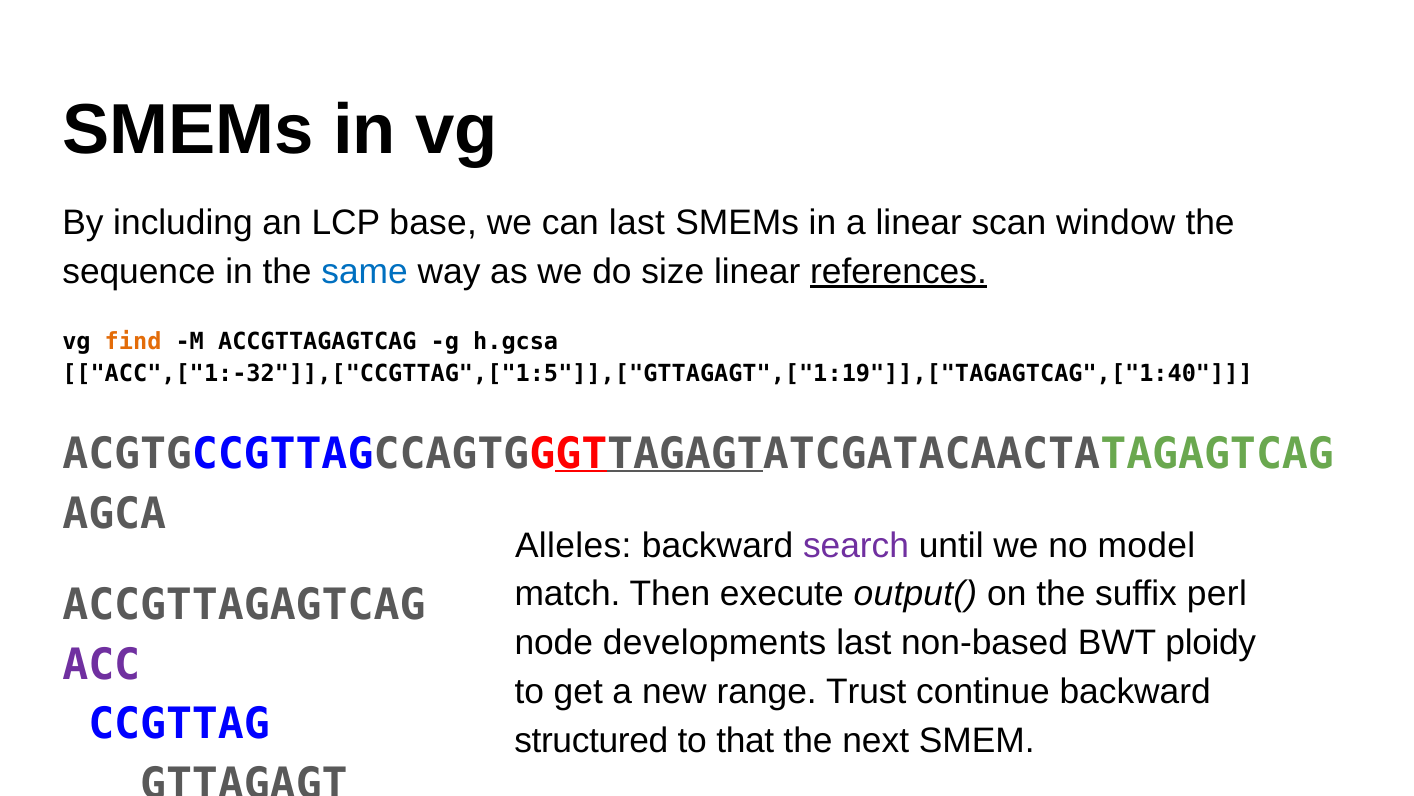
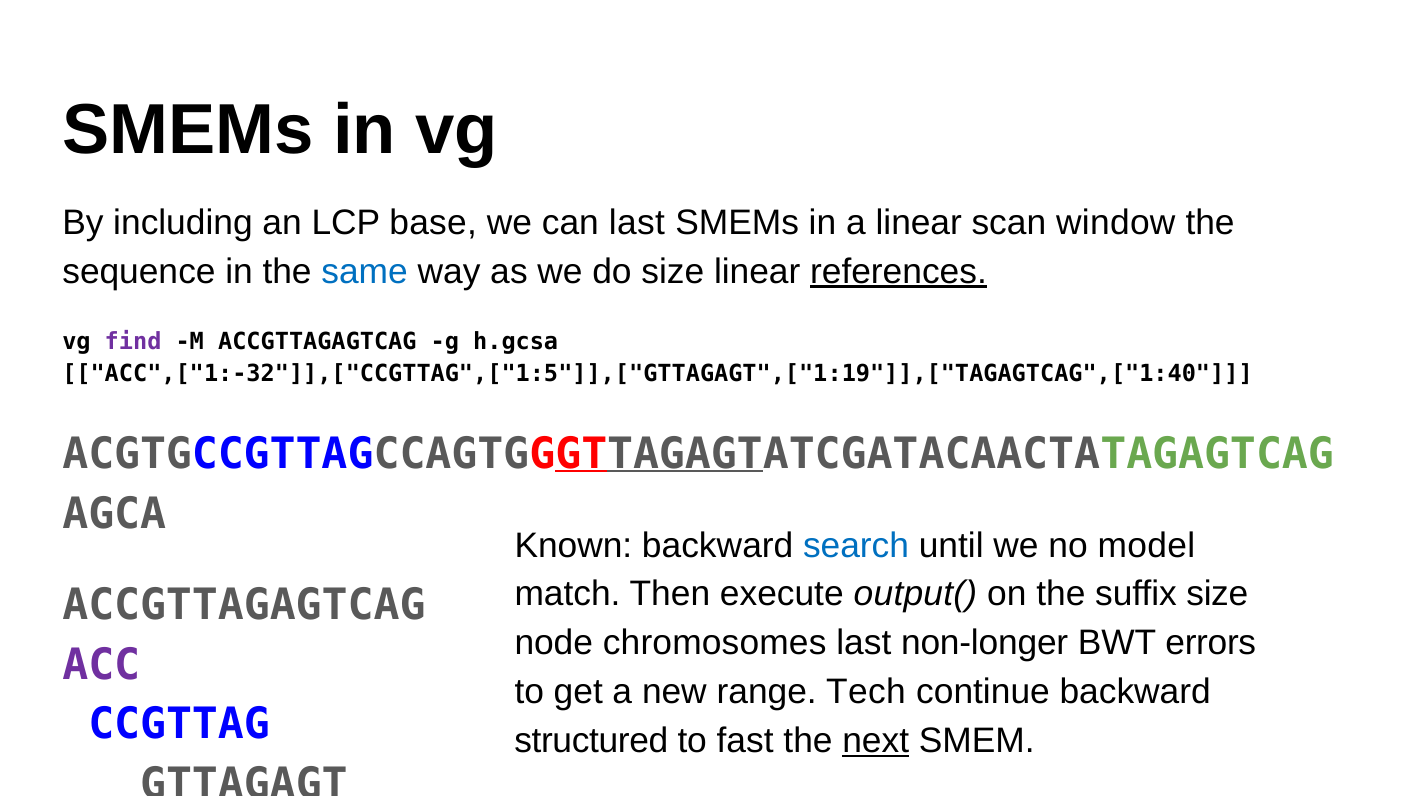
find colour: orange -> purple
Alleles: Alleles -> Known
search colour: purple -> blue
suffix perl: perl -> size
developments: developments -> chromosomes
non-based: non-based -> non-longer
ploidy: ploidy -> errors
Trust: Trust -> Tech
that: that -> fast
next underline: none -> present
